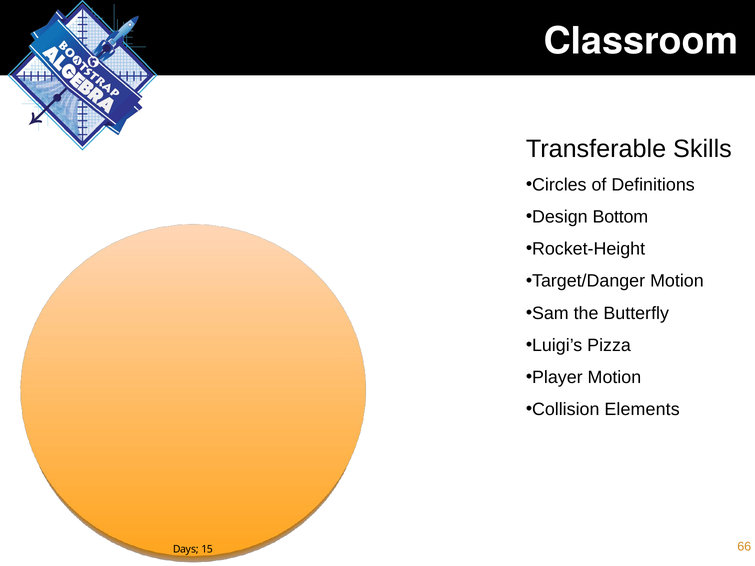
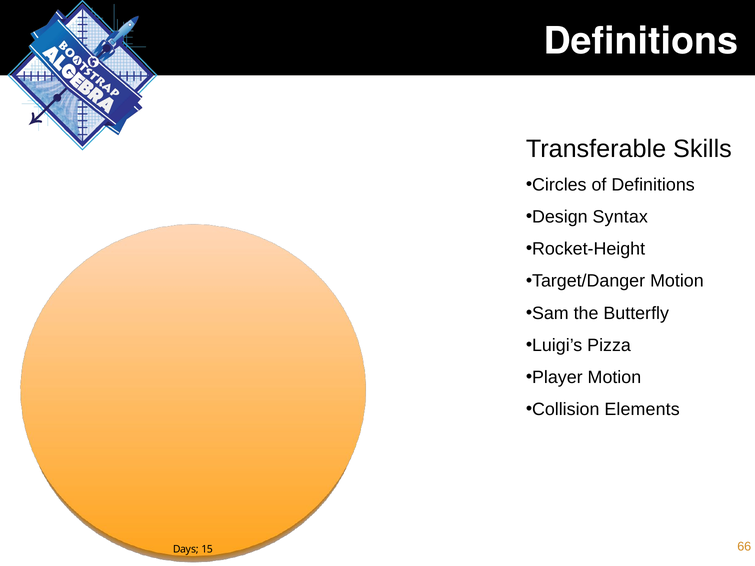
Classroom at (641, 42): Classroom -> Definitions
Bottom: Bottom -> Syntax
